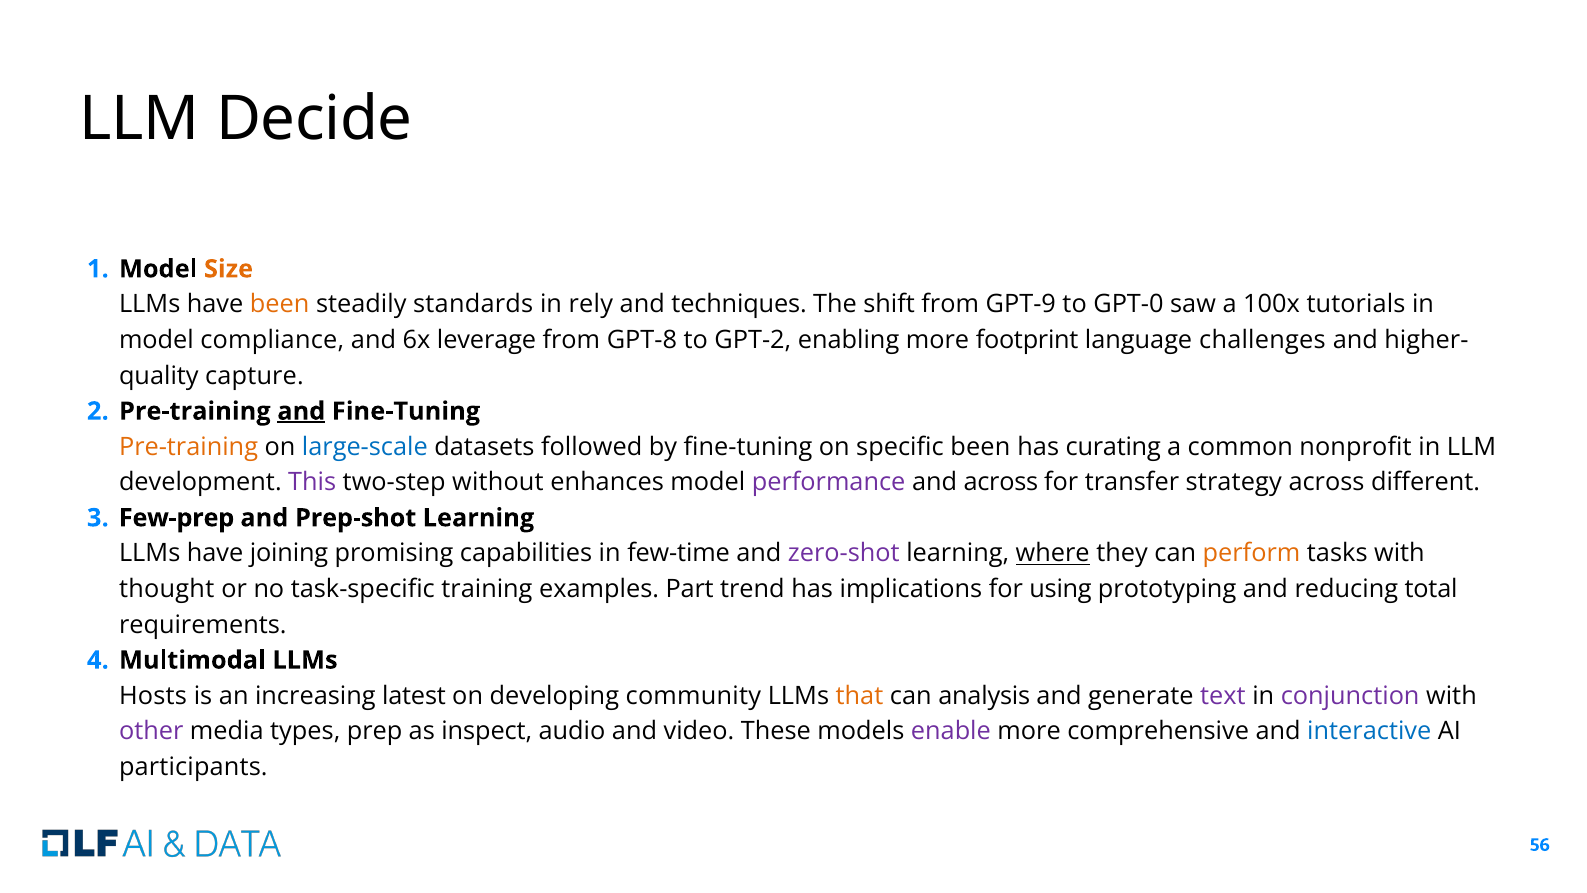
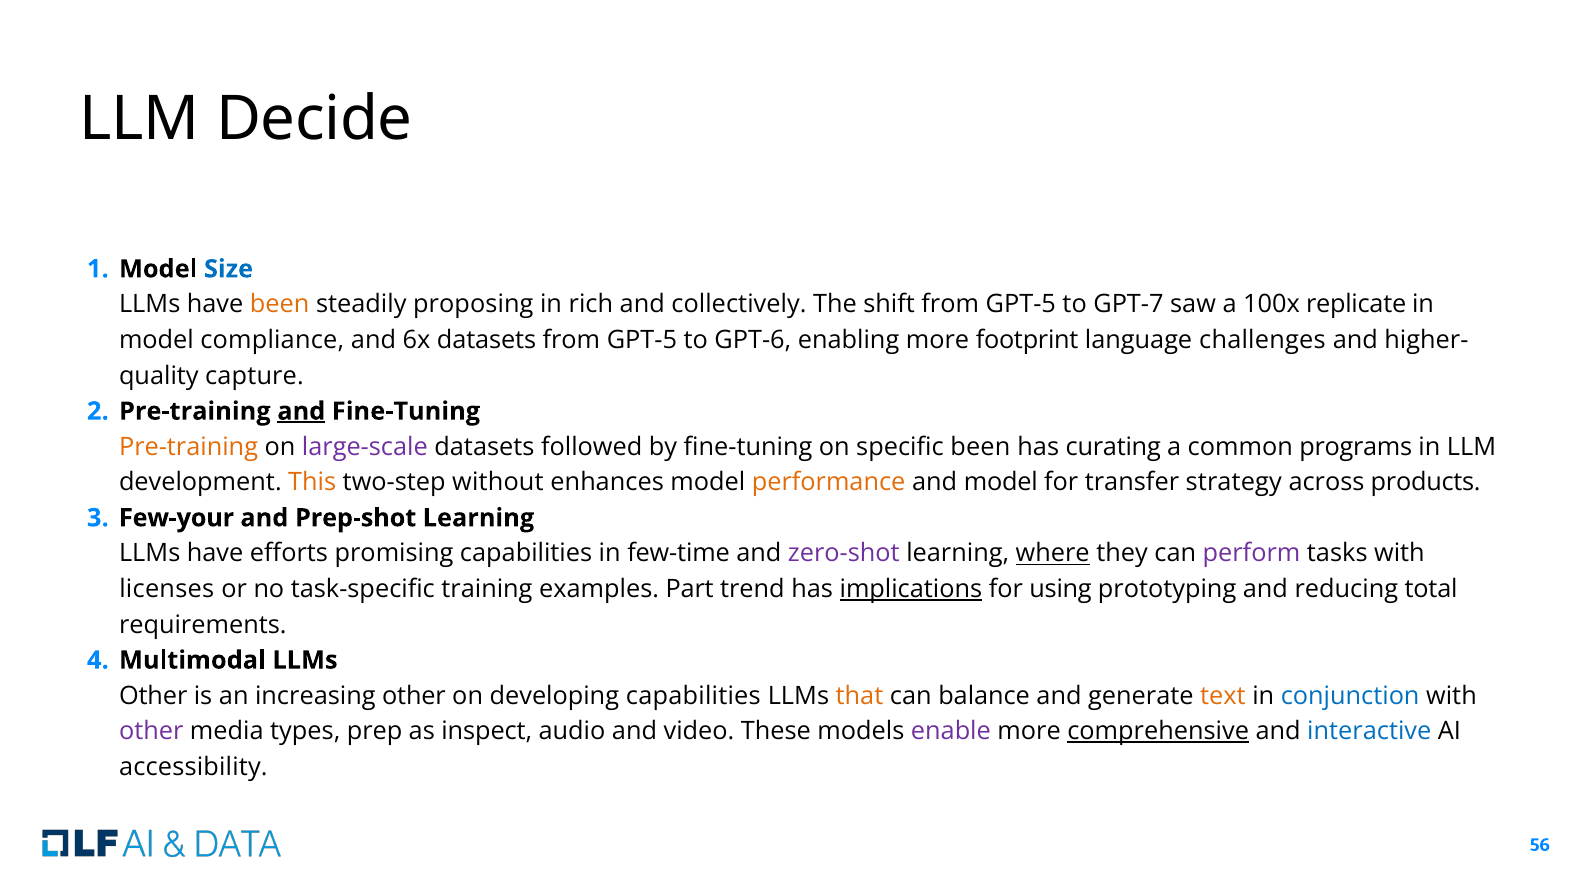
Size colour: orange -> blue
standards: standards -> proposing
rely: rely -> rich
techniques: techniques -> collectively
shift from GPT-9: GPT-9 -> GPT-5
GPT-0: GPT-0 -> GPT-7
tutorials: tutorials -> replicate
6x leverage: leverage -> datasets
GPT-8 at (642, 340): GPT-8 -> GPT-5
GPT-2: GPT-2 -> GPT-6
large-scale colour: blue -> purple
nonprofit: nonprofit -> programs
This colour: purple -> orange
performance colour: purple -> orange
and across: across -> model
different: different -> products
Few-prep: Few-prep -> Few-your
joining: joining -> efforts
perform colour: orange -> purple
thought: thought -> licenses
implications underline: none -> present
Hosts at (153, 696): Hosts -> Other
increasing latest: latest -> other
developing community: community -> capabilities
analysis: analysis -> balance
text colour: purple -> orange
conjunction colour: purple -> blue
comprehensive underline: none -> present
participants: participants -> accessibility
